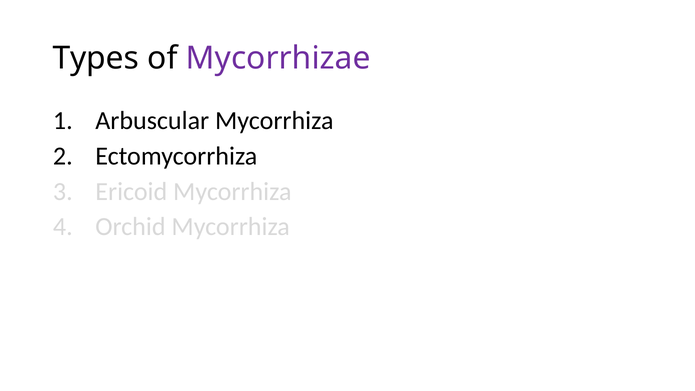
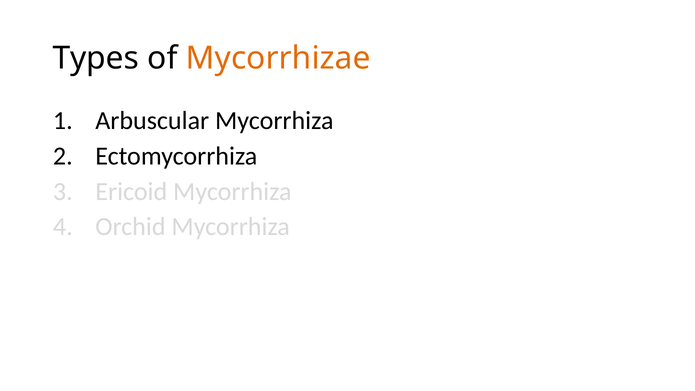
Mycorrhizae colour: purple -> orange
